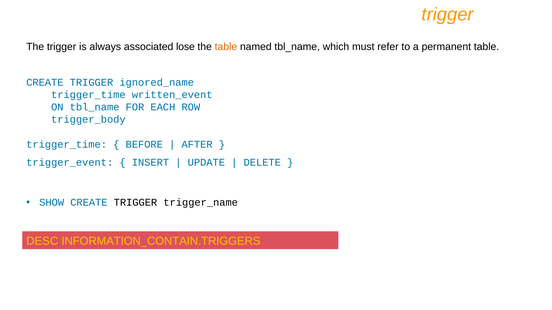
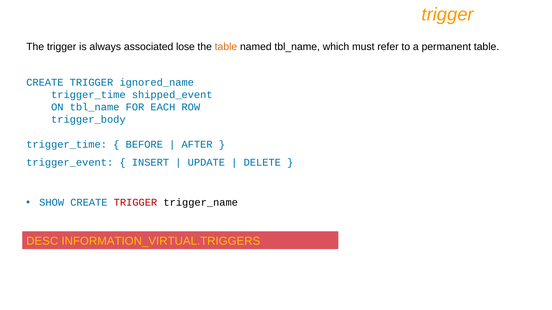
written_event: written_event -> shipped_event
TRIGGER at (135, 203) colour: black -> red
INFORMATION_CONTAIN.TRIGGERS: INFORMATION_CONTAIN.TRIGGERS -> INFORMATION_VIRTUAL.TRIGGERS
